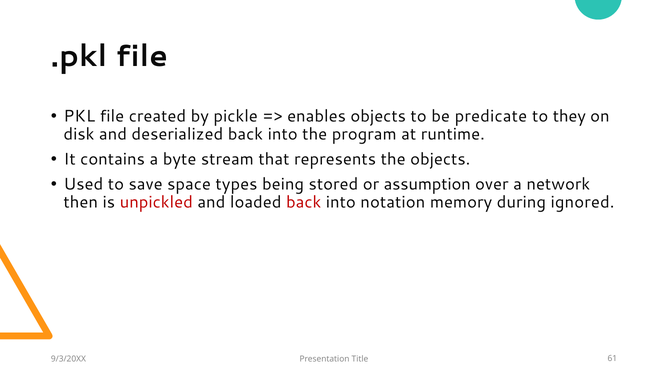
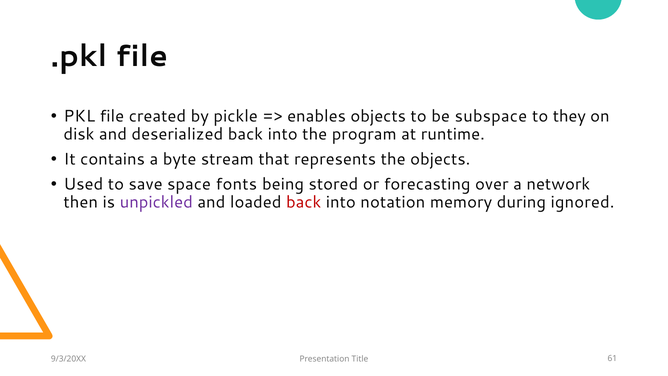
predicate: predicate -> subspace
types: types -> fonts
assumption: assumption -> forecasting
unpickled colour: red -> purple
